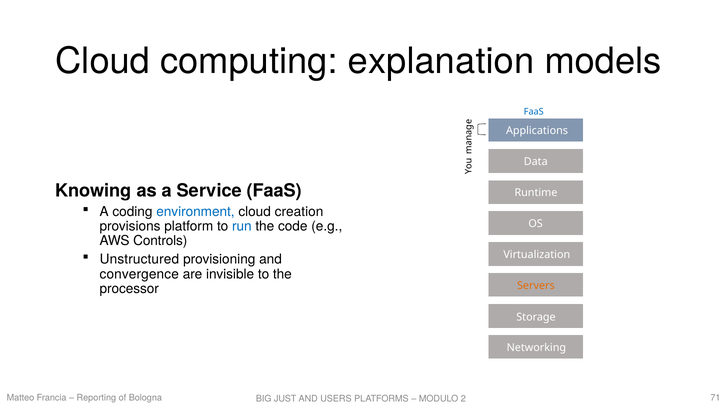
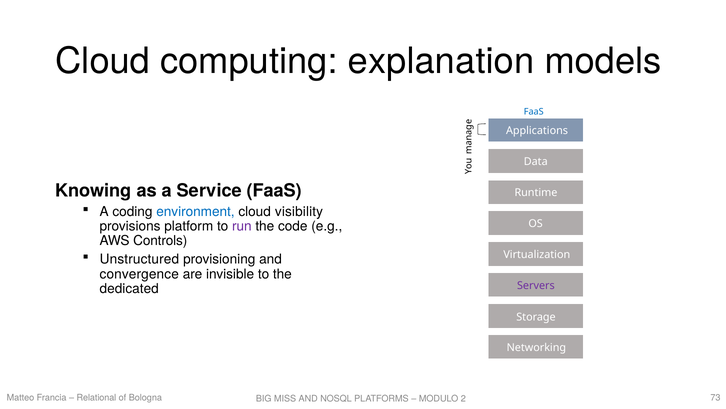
creation: creation -> visibility
run colour: blue -> purple
Servers colour: orange -> purple
processor: processor -> dedicated
Reporting: Reporting -> Relational
71: 71 -> 73
JUST: JUST -> MISS
USERS: USERS -> NOSQL
